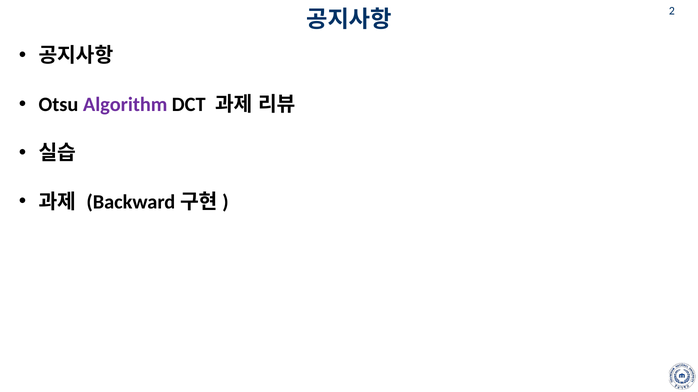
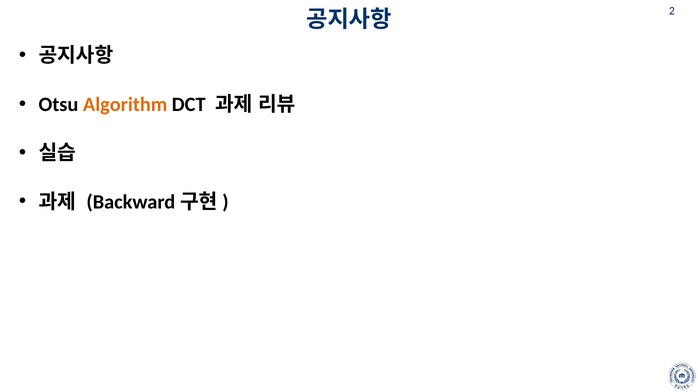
Algorithm colour: purple -> orange
